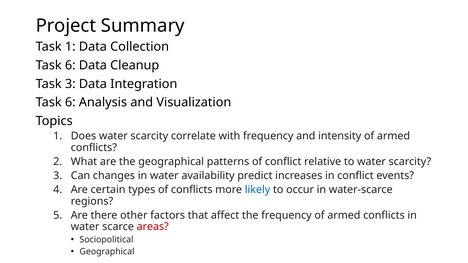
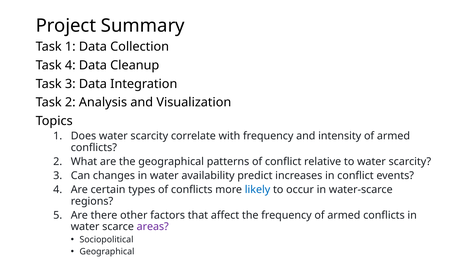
6 at (70, 65): 6 -> 4
6 at (70, 103): 6 -> 2
areas colour: red -> purple
